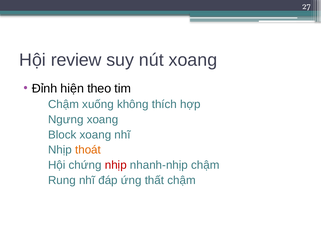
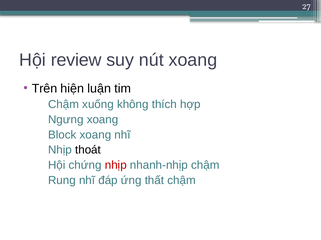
Đỉnh: Đỉnh -> Trên
theo: theo -> luận
thoát colour: orange -> black
